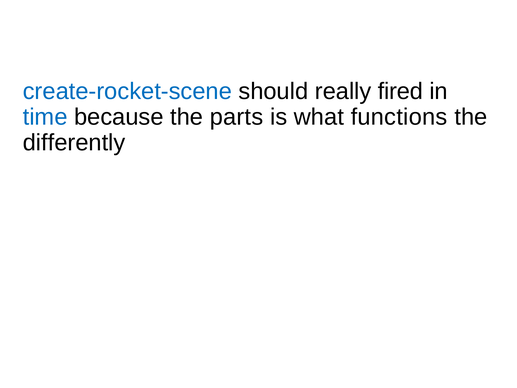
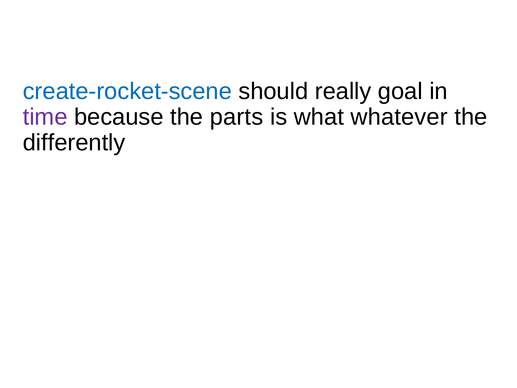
fired: fired -> goal
time colour: blue -> purple
functions: functions -> whatever
